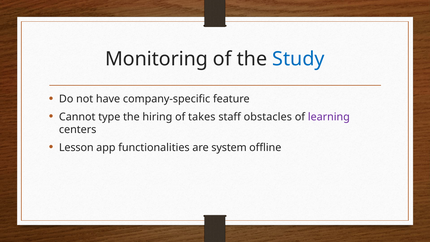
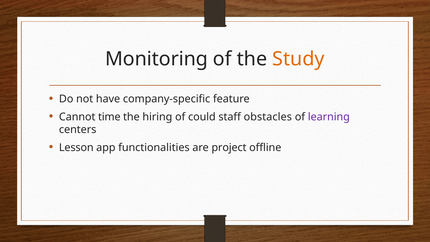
Study colour: blue -> orange
type: type -> time
takes: takes -> could
system: system -> project
